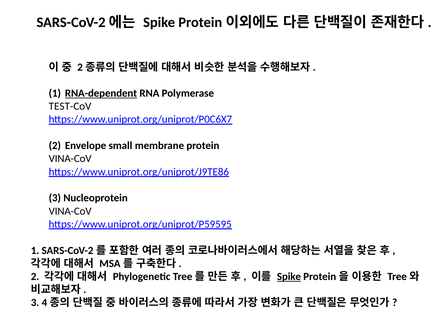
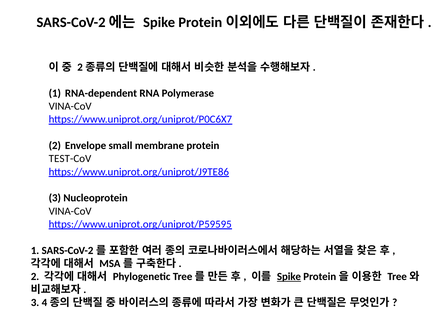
RNA-dependent underline: present -> none
TEST-CoV at (70, 106): TEST-CoV -> VINA-CoV
VINA-CoV at (70, 158): VINA-CoV -> TEST-CoV
